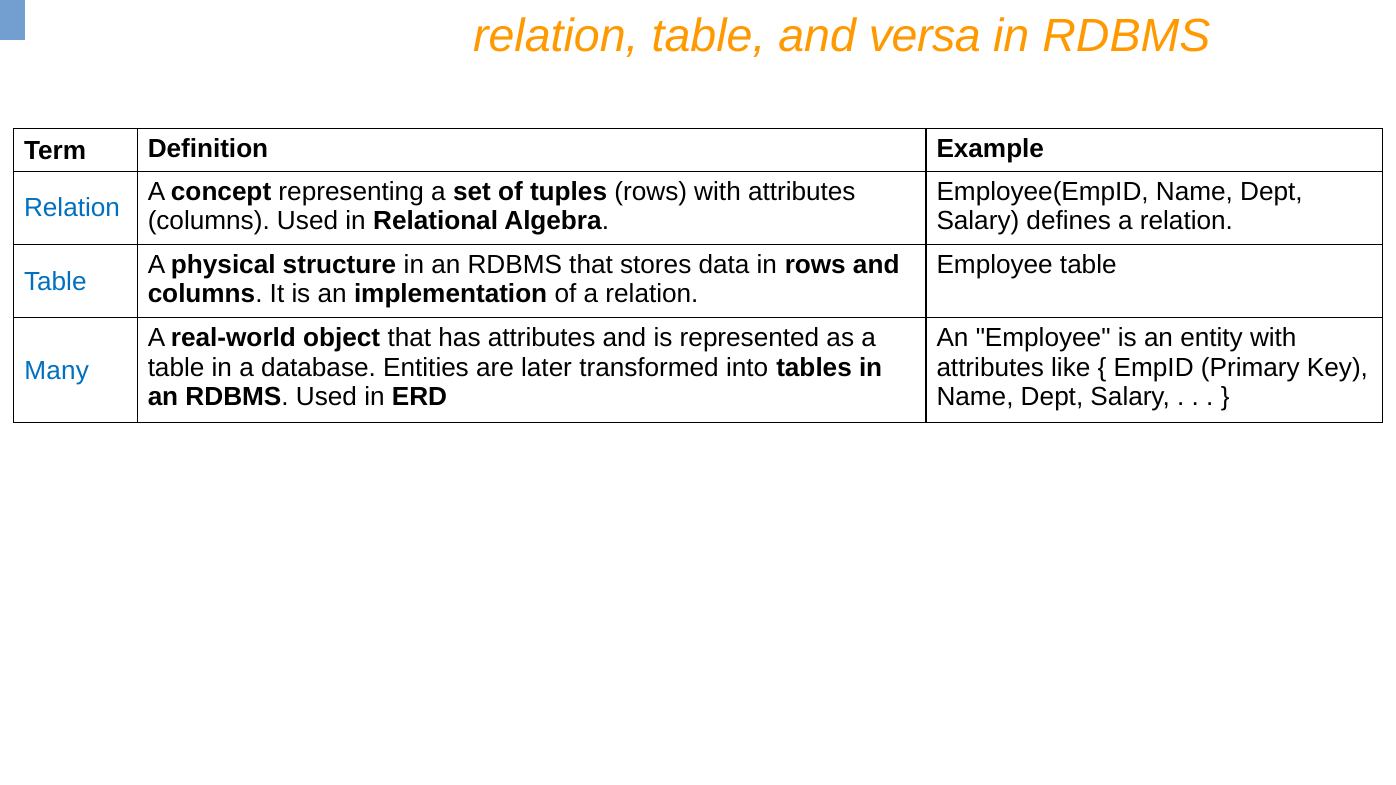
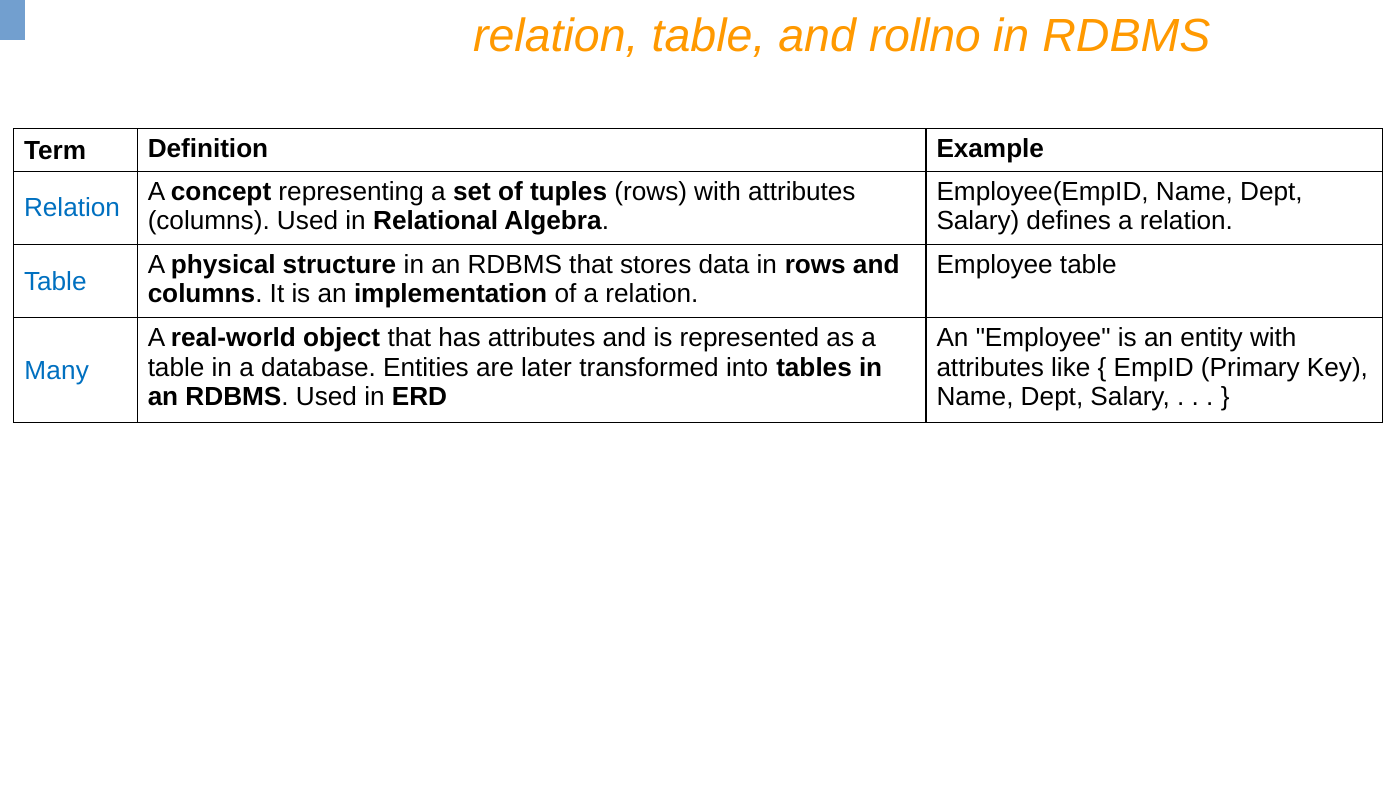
versa: versa -> rollno
